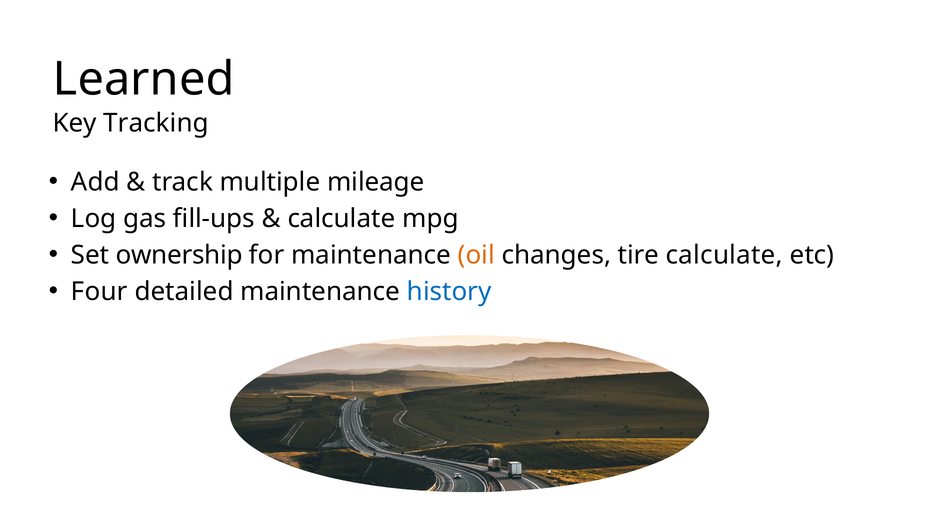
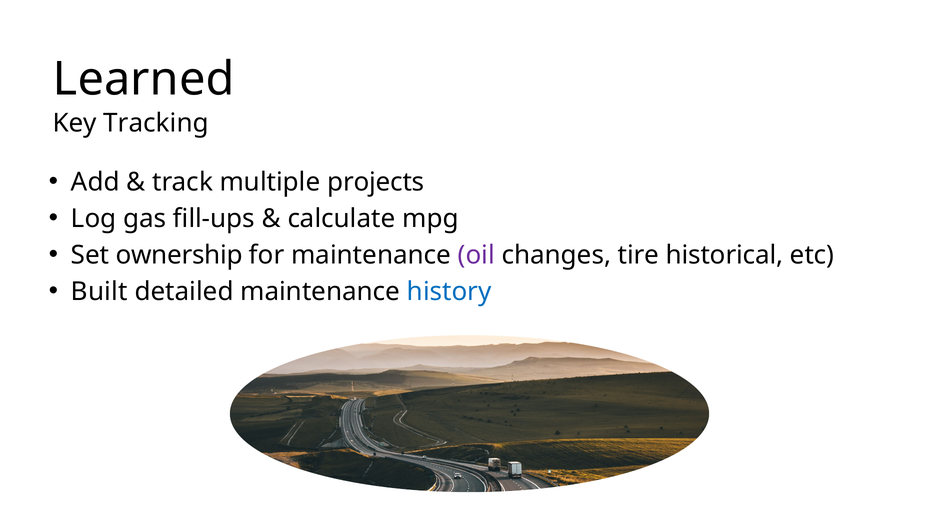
mileage: mileage -> projects
oil colour: orange -> purple
tire calculate: calculate -> historical
Four: Four -> Built
